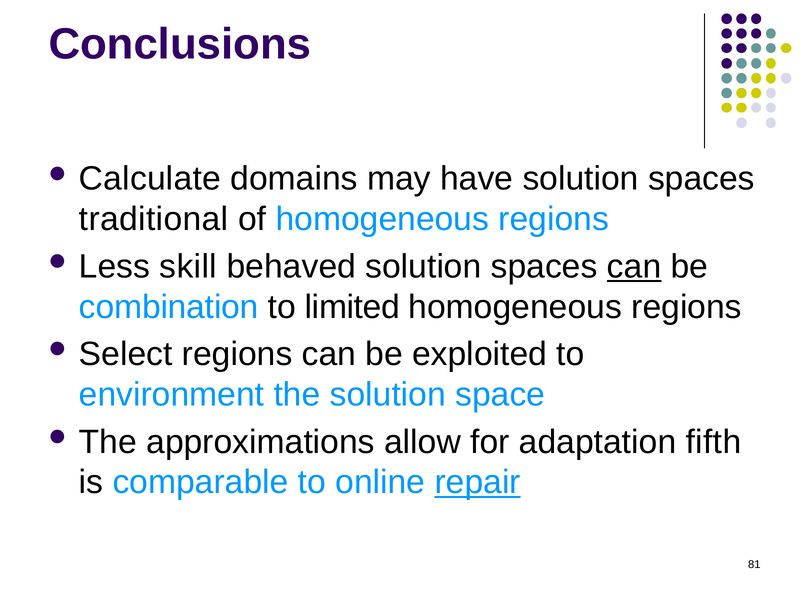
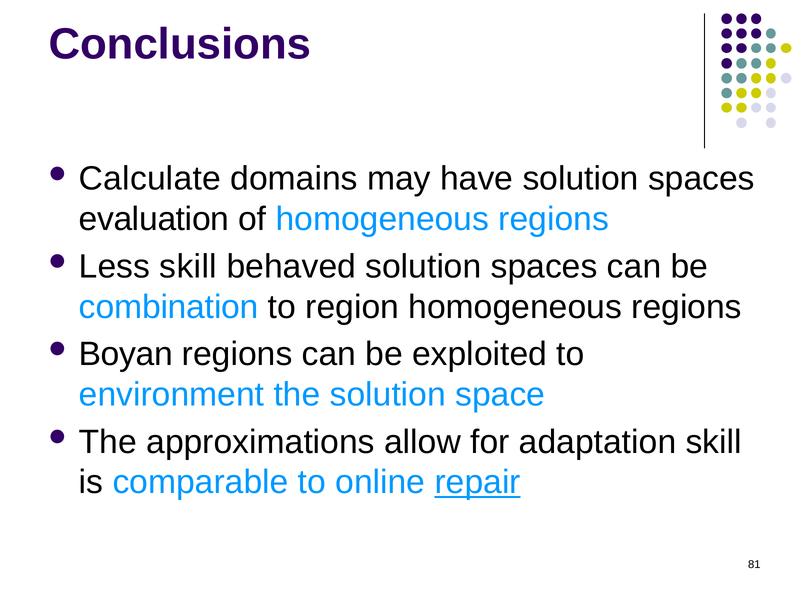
traditional: traditional -> evaluation
can at (634, 266) underline: present -> none
limited: limited -> region
Select: Select -> Boyan
adaptation fifth: fifth -> skill
